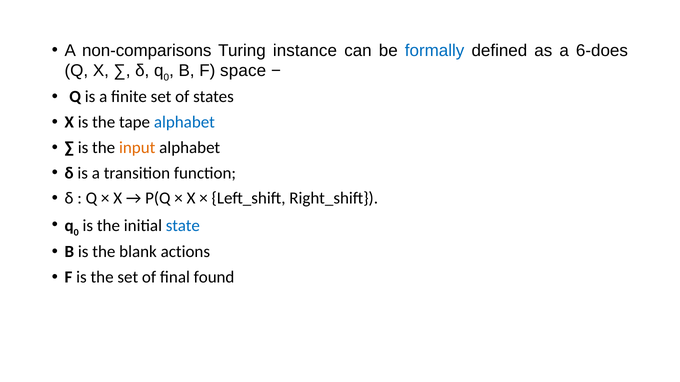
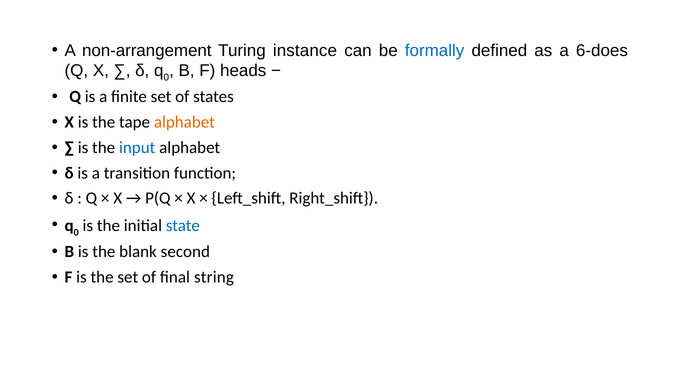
non-comparisons: non-comparisons -> non-arrangement
space: space -> heads
alphabet at (184, 122) colour: blue -> orange
input colour: orange -> blue
actions: actions -> second
found: found -> string
